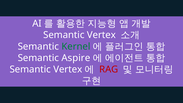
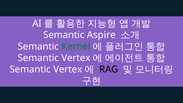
Vertex at (101, 35): Vertex -> Aspire
Aspire at (76, 58): Aspire -> Vertex
RAG colour: red -> black
